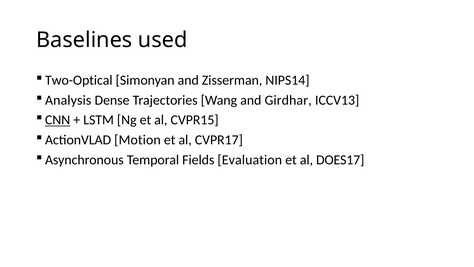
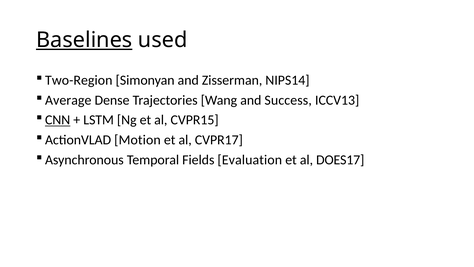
Baselines underline: none -> present
Two-Optical: Two-Optical -> Two-Region
Analysis: Analysis -> Average
Girdhar: Girdhar -> Success
